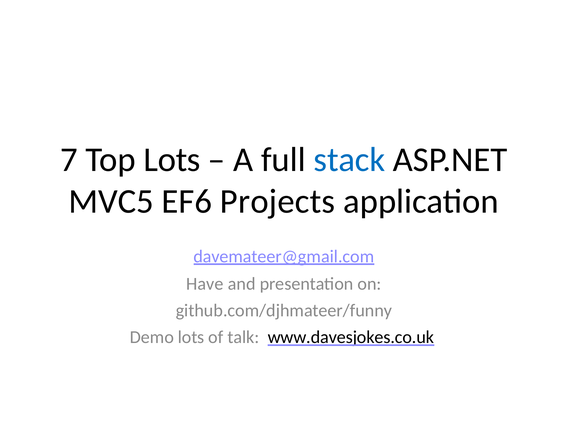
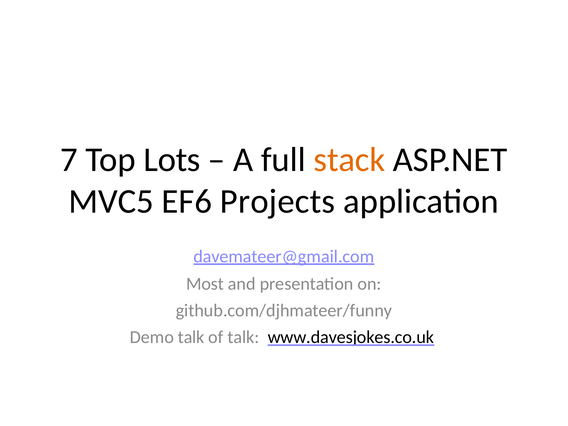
stack colour: blue -> orange
Have: Have -> Most
Demo lots: lots -> talk
